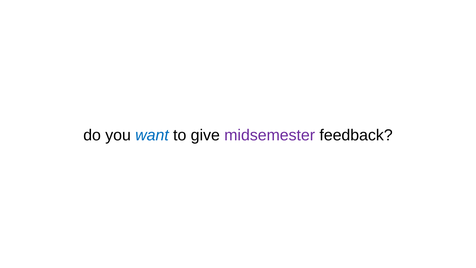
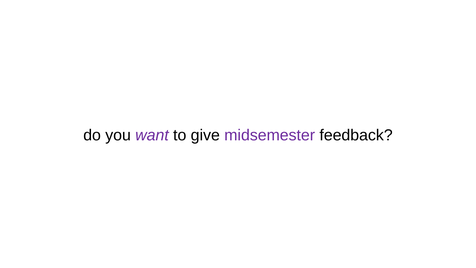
want colour: blue -> purple
